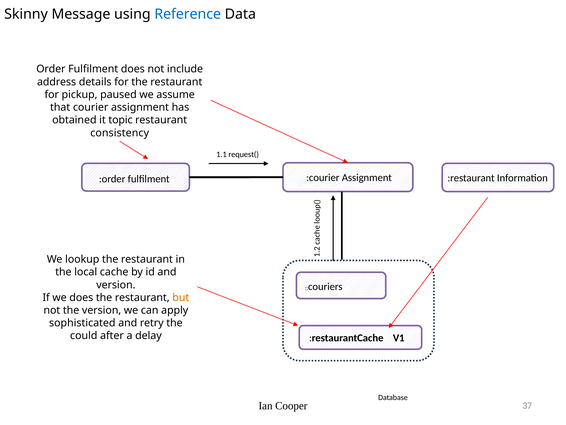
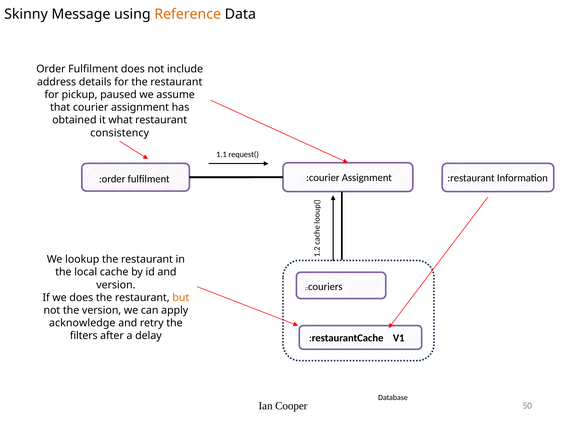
Reference colour: blue -> orange
topic: topic -> what
sophisticated: sophisticated -> acknowledge
could: could -> filters
37: 37 -> 50
